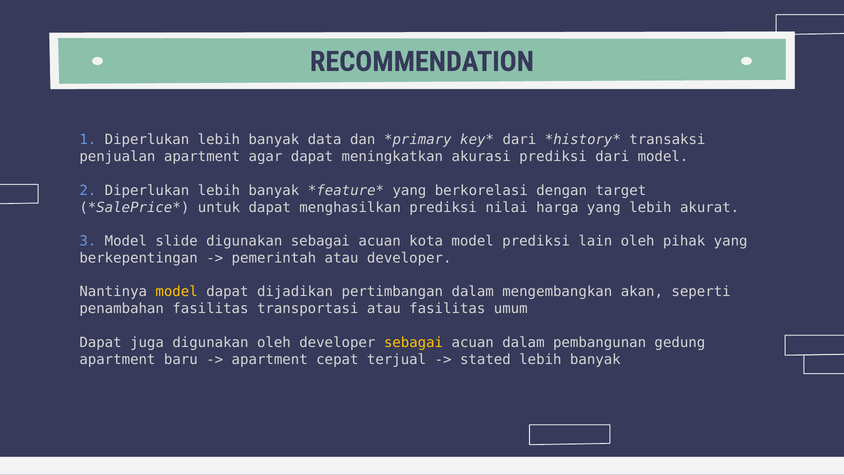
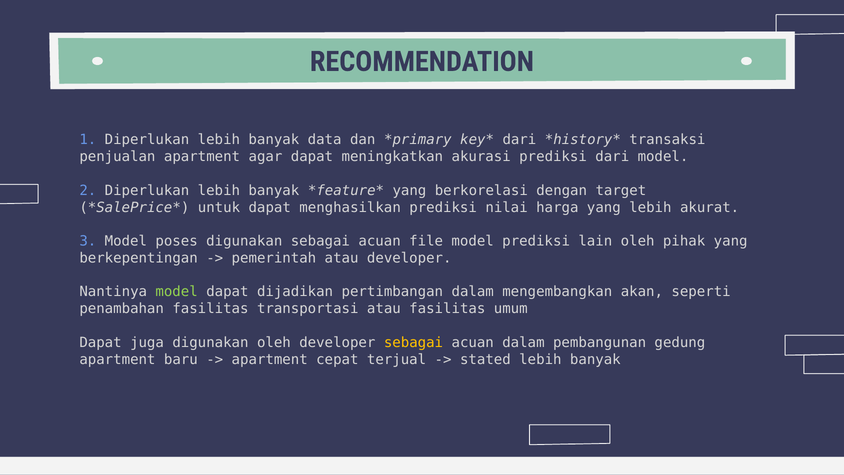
slide: slide -> poses
kota: kota -> file
model at (177, 292) colour: yellow -> light green
